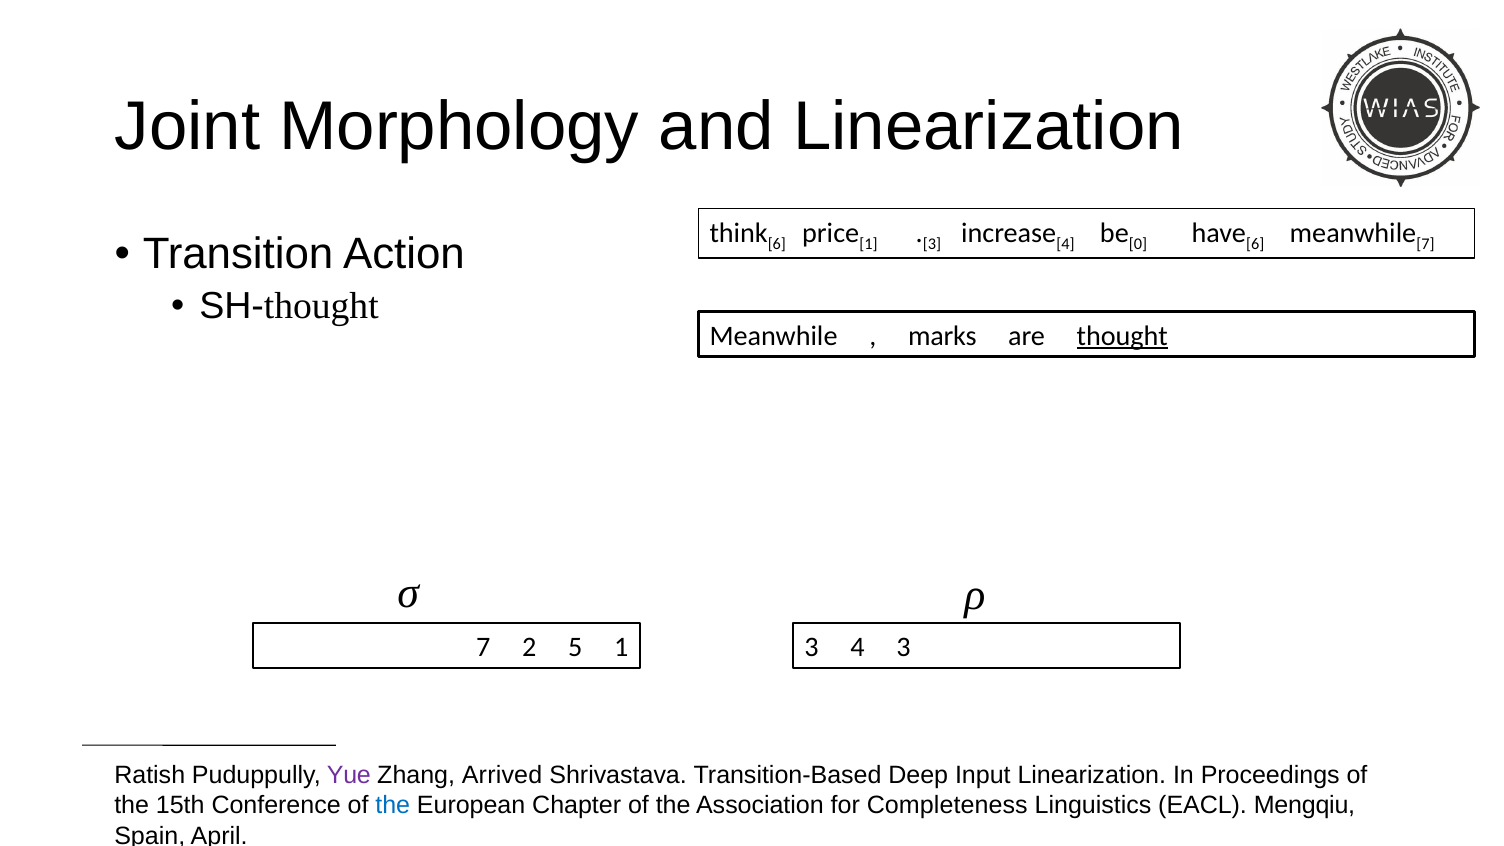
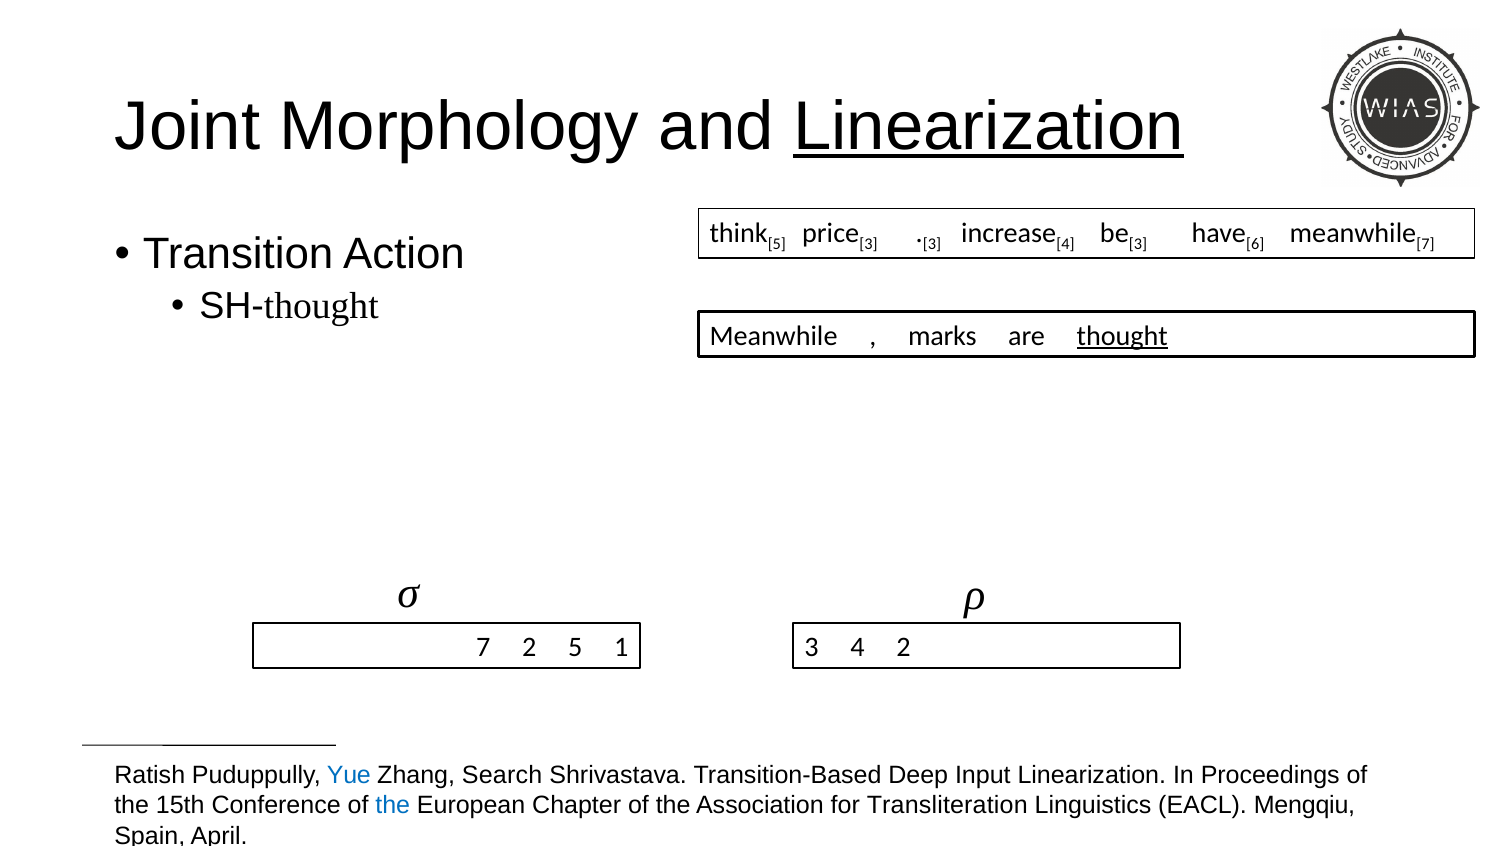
Linearization at (989, 126) underline: none -> present
6 at (777, 244): 6 -> 5
1 at (868, 244): 1 -> 3
0 at (1138, 244): 0 -> 3
4 3: 3 -> 2
Yue colour: purple -> blue
Arrived: Arrived -> Search
Completeness: Completeness -> Transliteration
